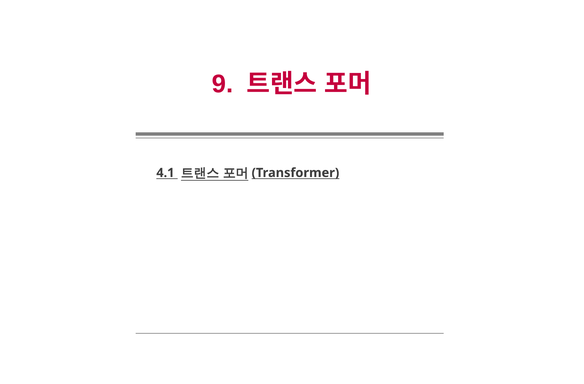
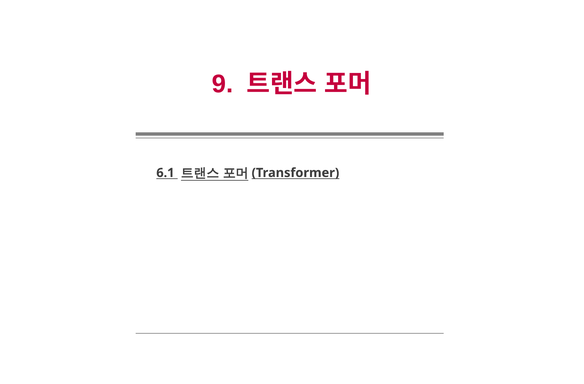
4.1: 4.1 -> 6.1
